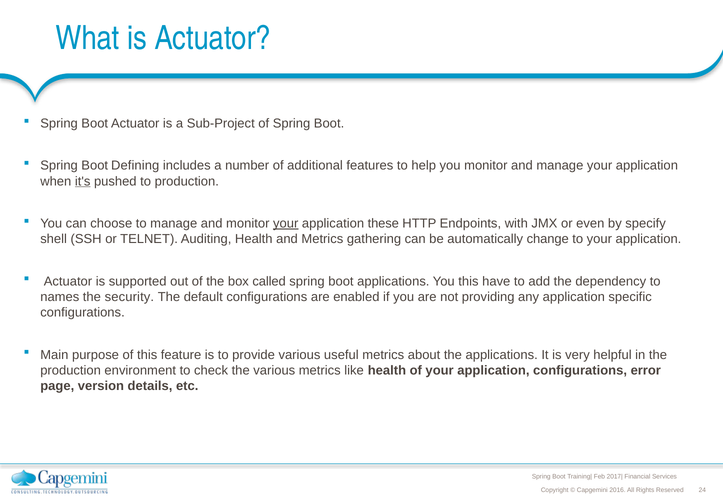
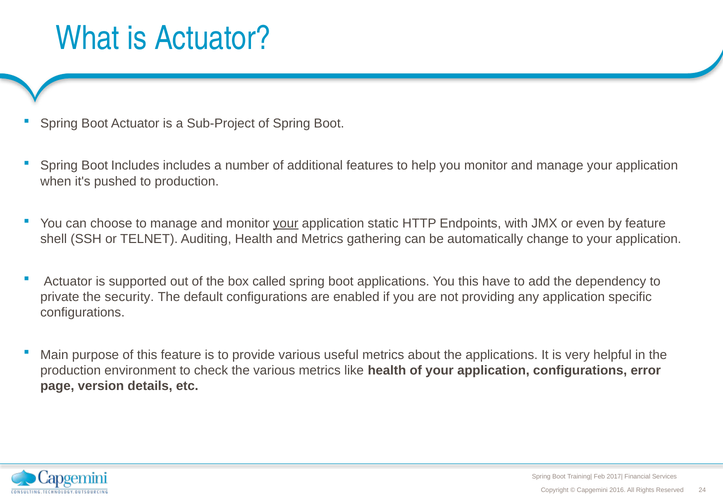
Boot Defining: Defining -> Includes
it's underline: present -> none
these: these -> static
by specify: specify -> feature
names: names -> private
